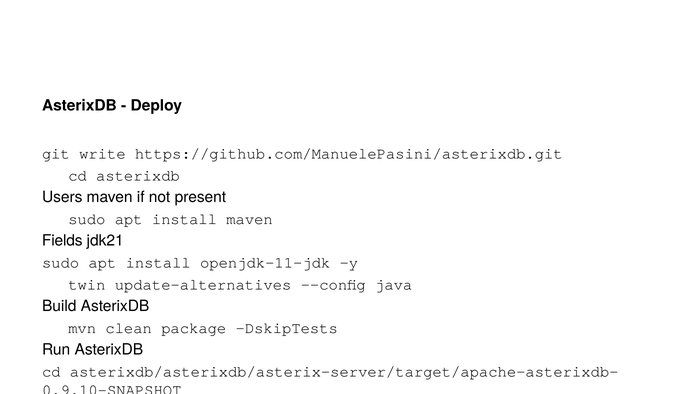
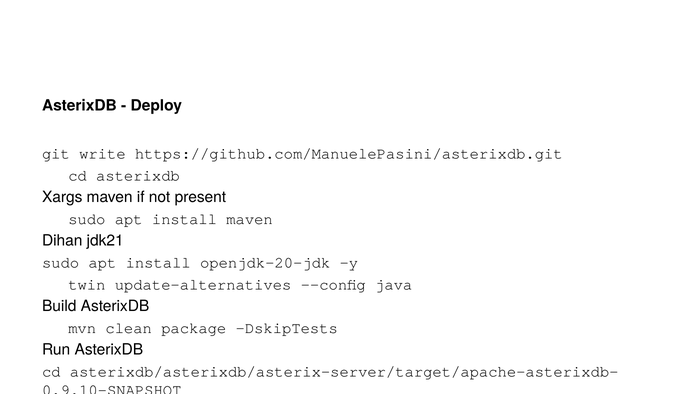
Users at (62, 197): Users -> Xargs
Fields: Fields -> Dihan
openjdk-11-jdk: openjdk-11-jdk -> openjdk-20-jdk
